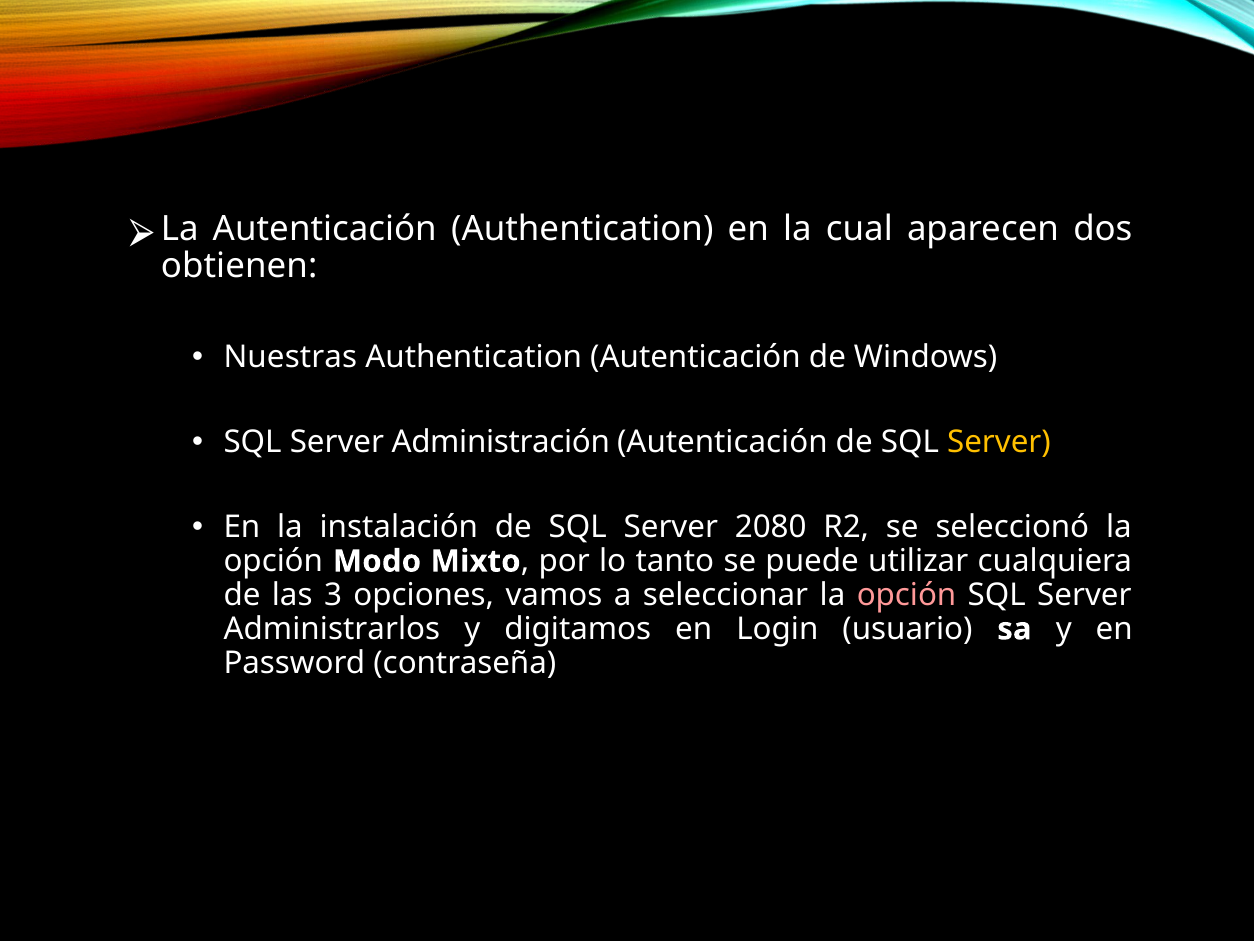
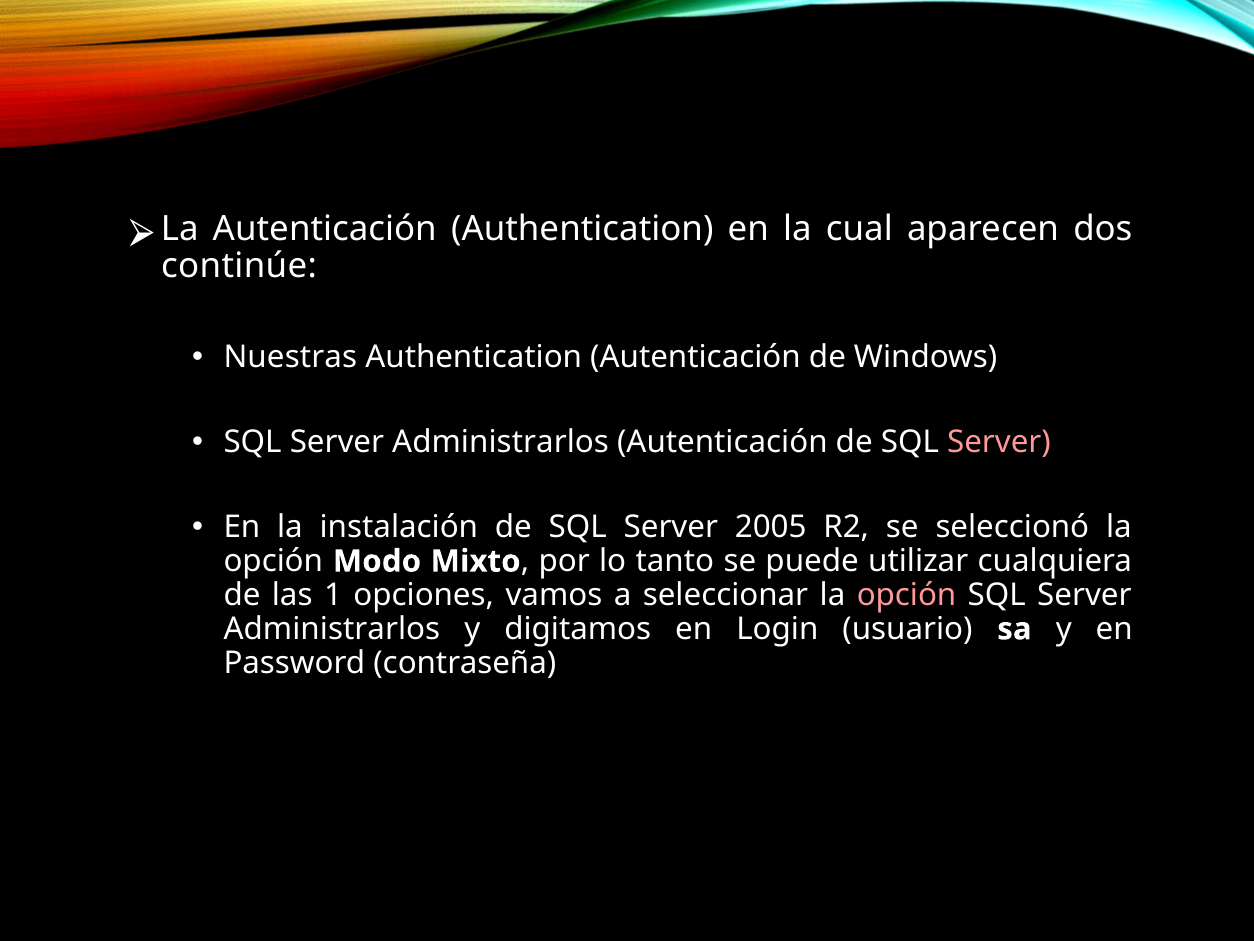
obtienen: obtienen -> continúe
Administración at (501, 442): Administración -> Administrarlos
Server at (999, 442) colour: yellow -> pink
2080: 2080 -> 2005
3: 3 -> 1
